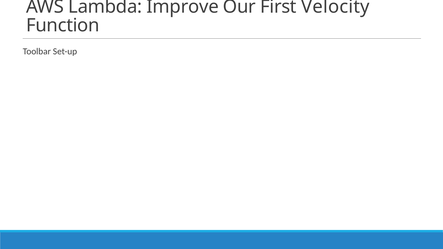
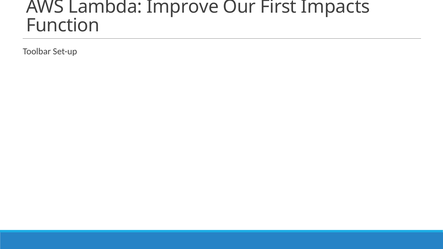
Velocity: Velocity -> Impacts
